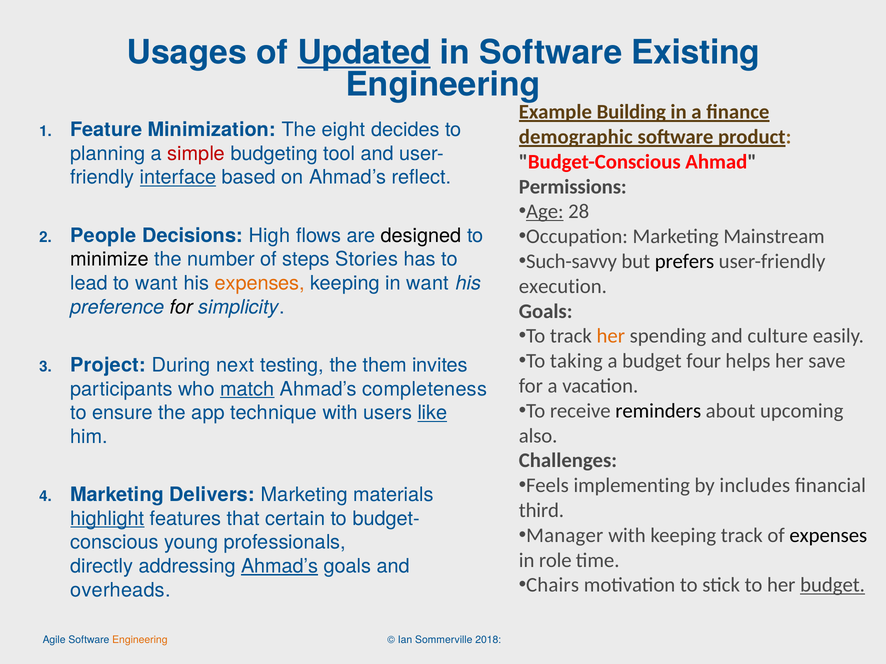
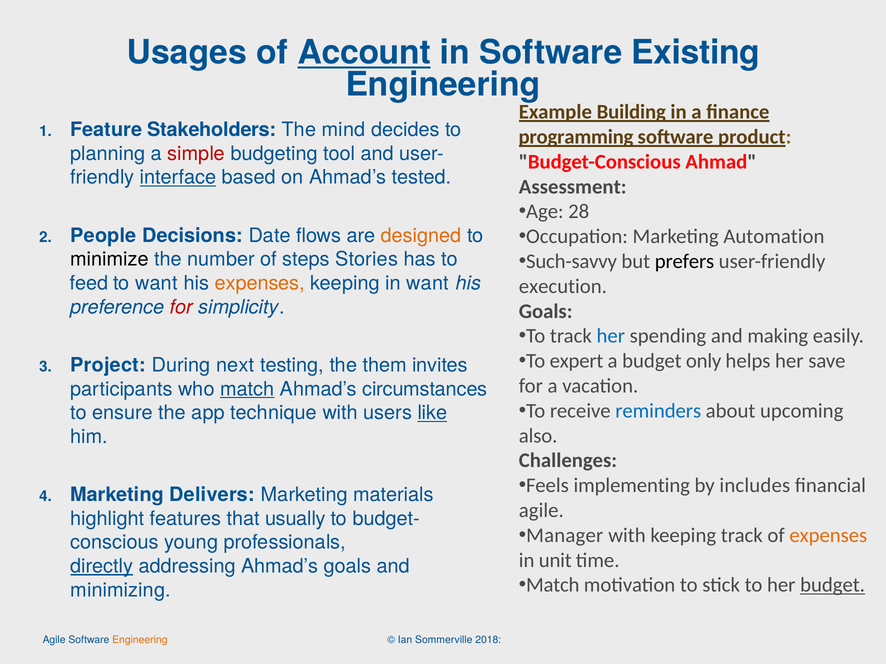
Updated: Updated -> Account
Minimization: Minimization -> Stakeholders
eight: eight -> mind
demographic: demographic -> programming
reflect: reflect -> tested
Permissions: Permissions -> Assessment
Age underline: present -> none
Mainstream: Mainstream -> Automation
High: High -> Date
designed colour: black -> orange
lead: lead -> feed
for at (181, 307) colour: black -> red
her at (611, 336) colour: orange -> blue
culture: culture -> making
taking: taking -> expert
four: four -> only
completeness: completeness -> circumstances
reminders colour: black -> blue
third at (541, 511): third -> agile
highlight underline: present -> none
certain: certain -> usually
expenses at (828, 536) colour: black -> orange
role: role -> unit
directly underline: none -> present
Ahmad’s at (280, 567) underline: present -> none
Chairs at (553, 586): Chairs -> Match
overheads: overheads -> minimizing
